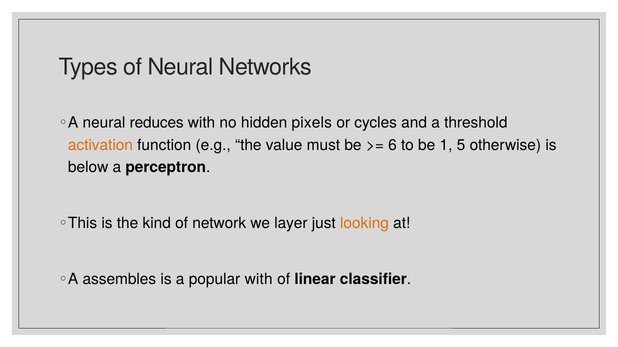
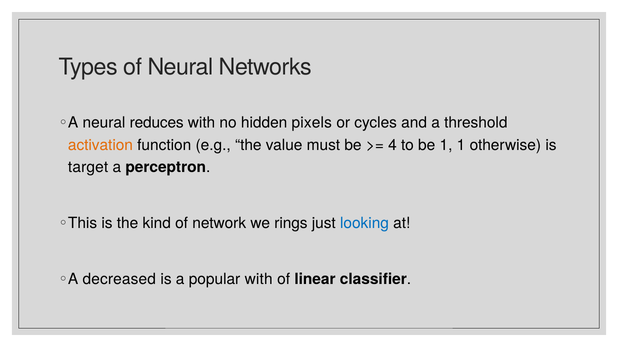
6: 6 -> 4
1 5: 5 -> 1
below: below -> target
layer: layer -> rings
looking colour: orange -> blue
assembles: assembles -> decreased
